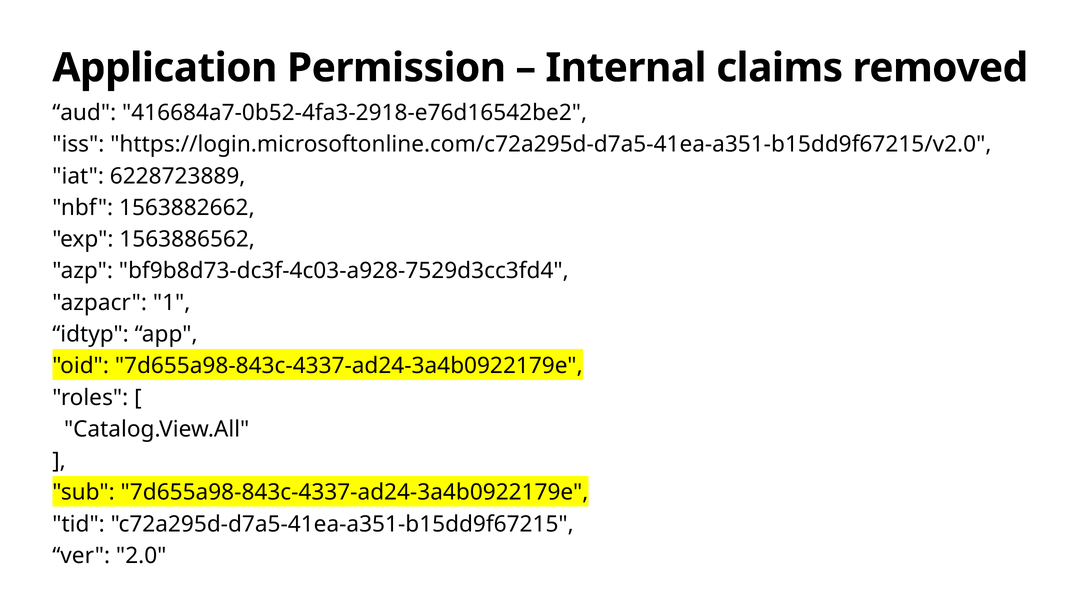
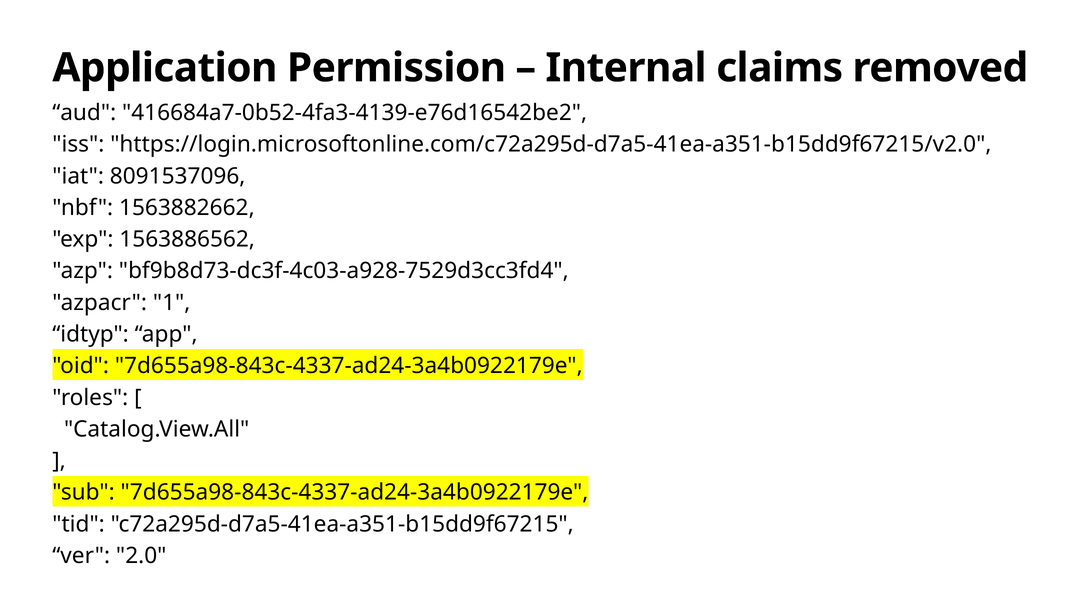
416684a7-0b52-4fa3-2918-e76d16542be2: 416684a7-0b52-4fa3-2918-e76d16542be2 -> 416684a7-0b52-4fa3-4139-e76d16542be2
6228723889: 6228723889 -> 8091537096
